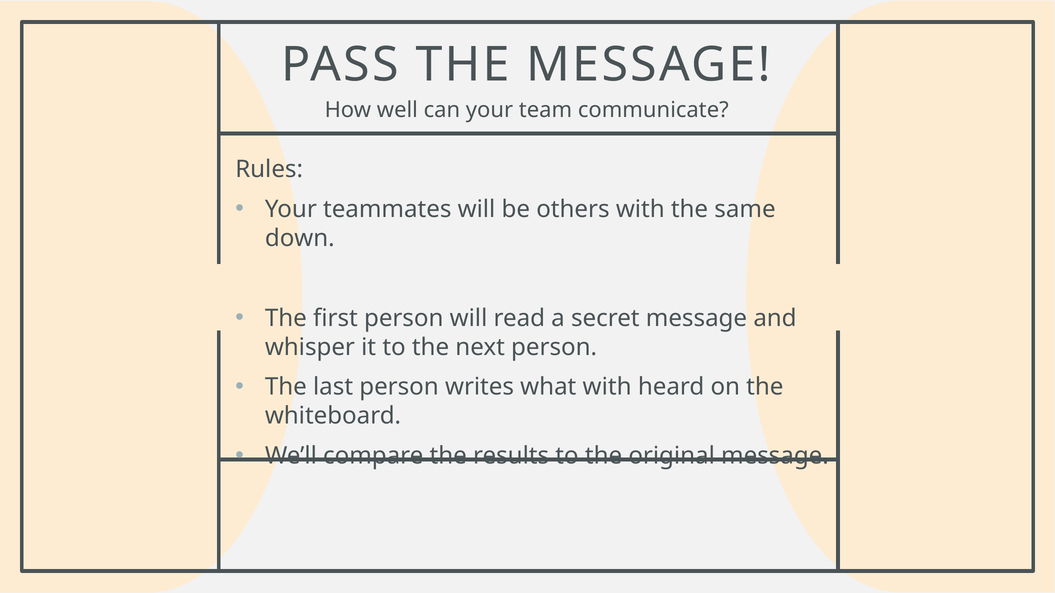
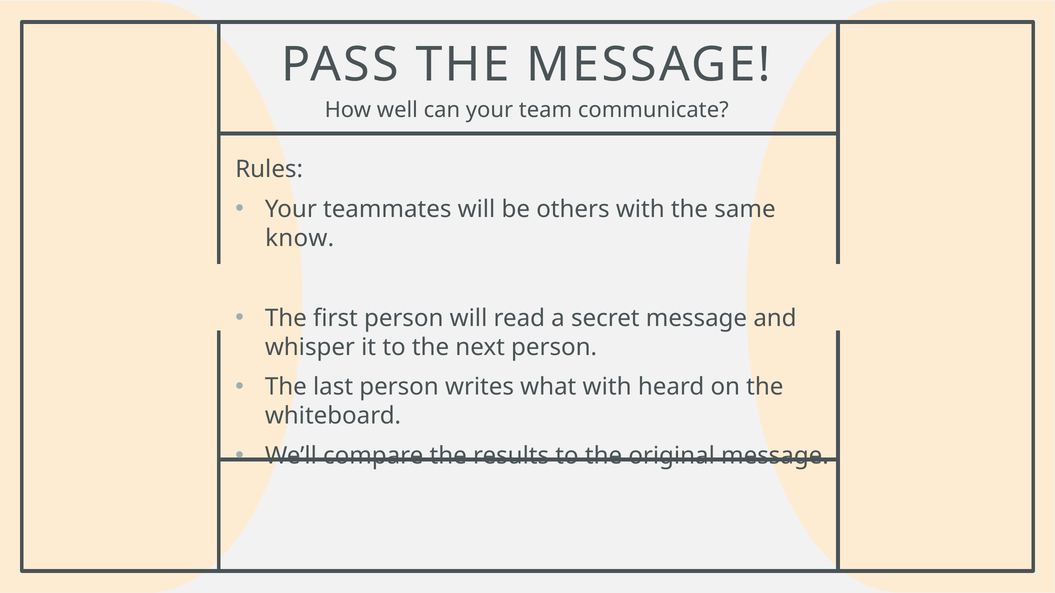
down: down -> know
